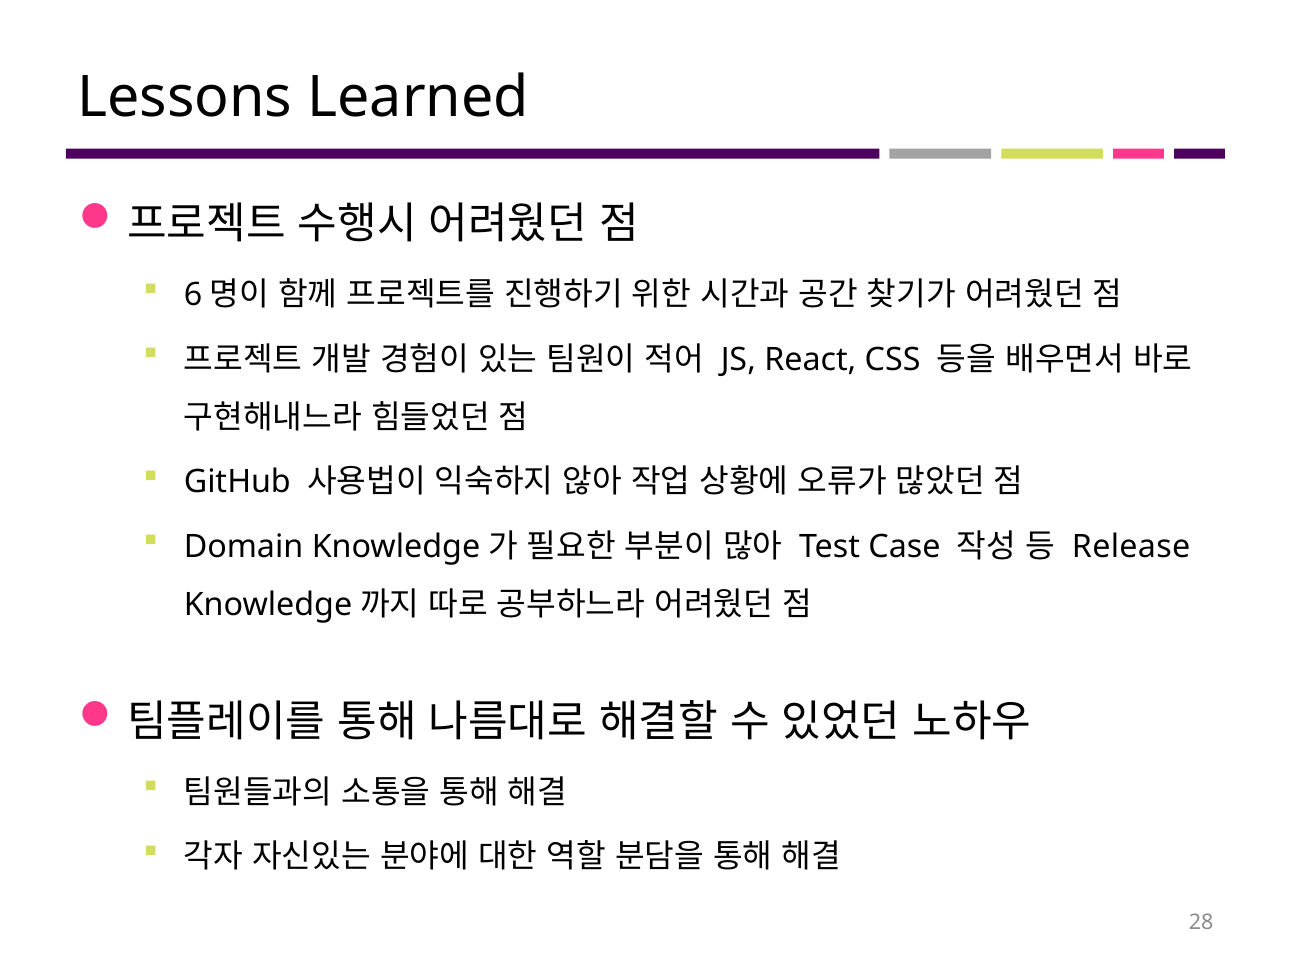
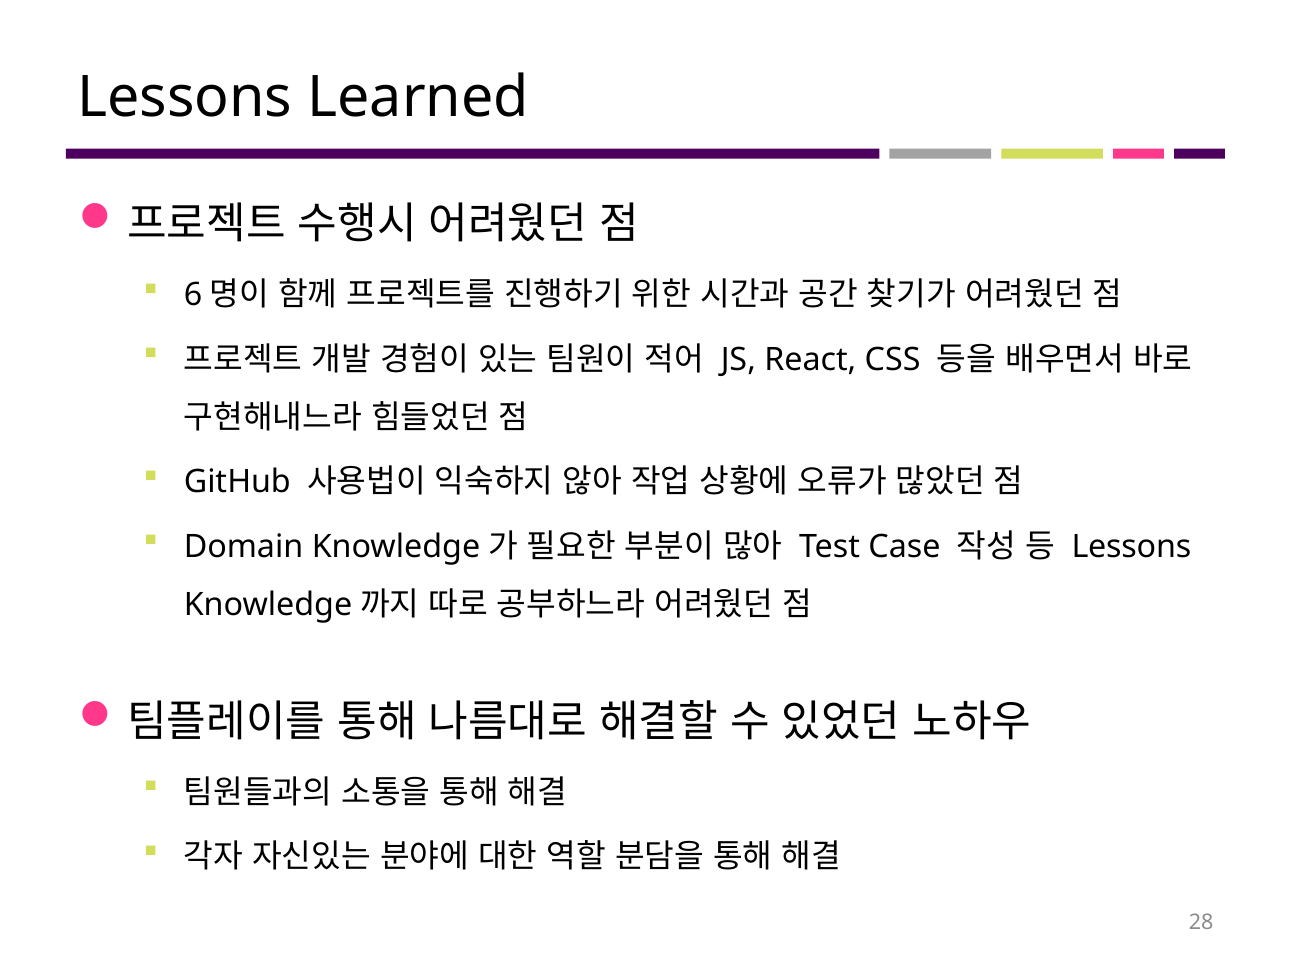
Release at (1131, 547): Release -> Lessons
